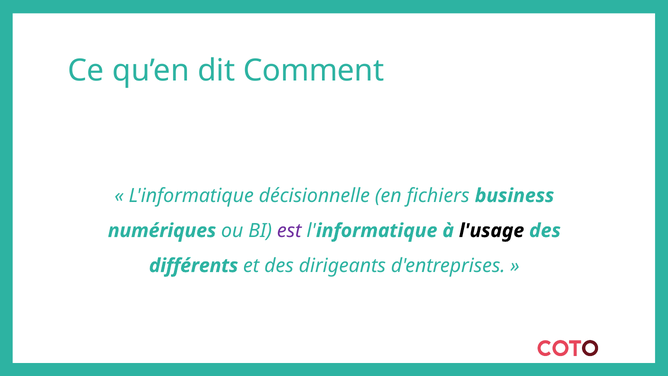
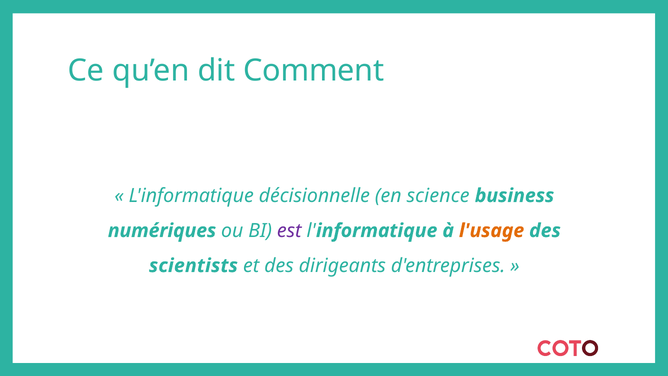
fichiers: fichiers -> science
l'usage colour: black -> orange
différents: différents -> scientists
